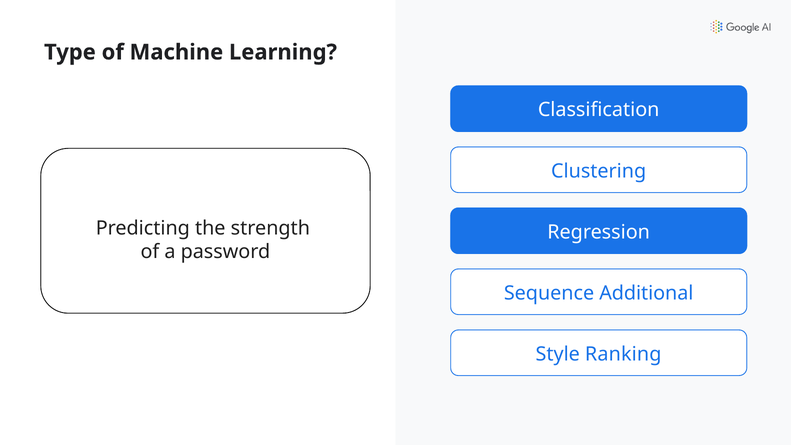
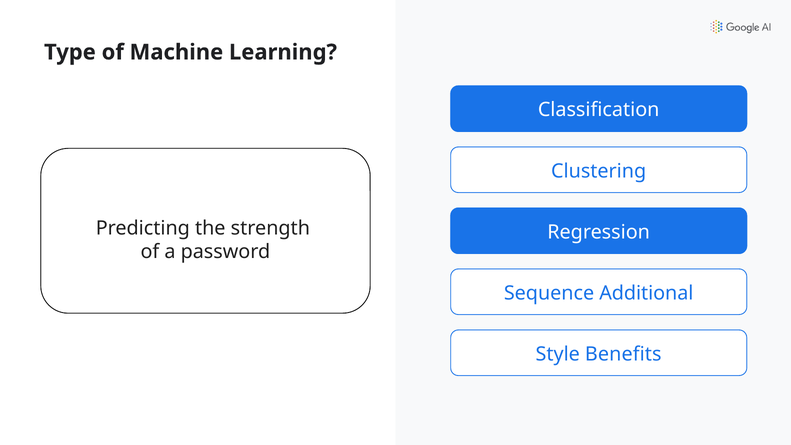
Ranking: Ranking -> Benefits
